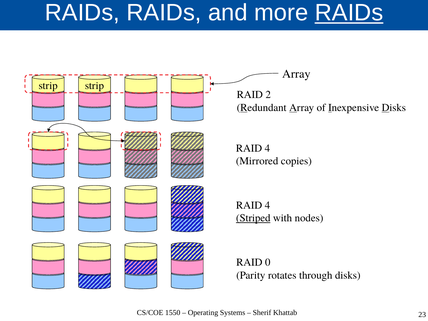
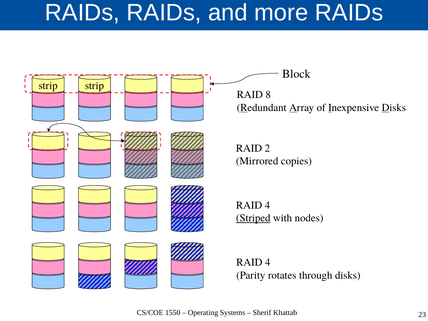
RAIDs at (349, 13) underline: present -> none
Array at (296, 74): Array -> Block
2: 2 -> 8
4 at (267, 148): 4 -> 2
0 at (268, 262): 0 -> 4
